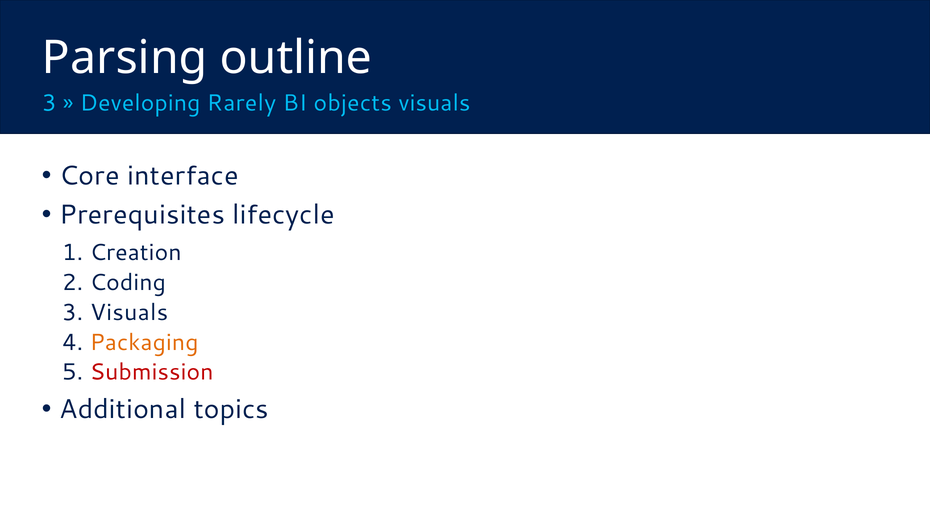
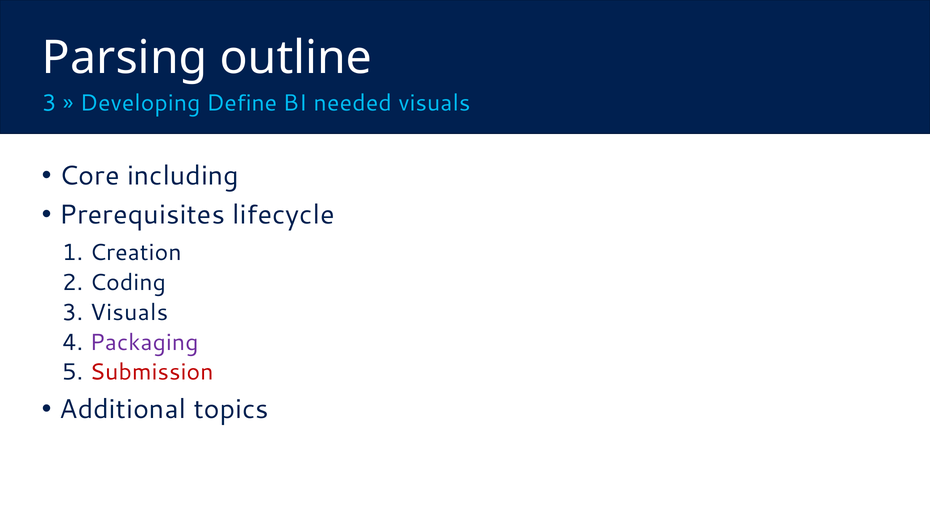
Rarely: Rarely -> Define
objects: objects -> needed
interface: interface -> including
Packaging colour: orange -> purple
